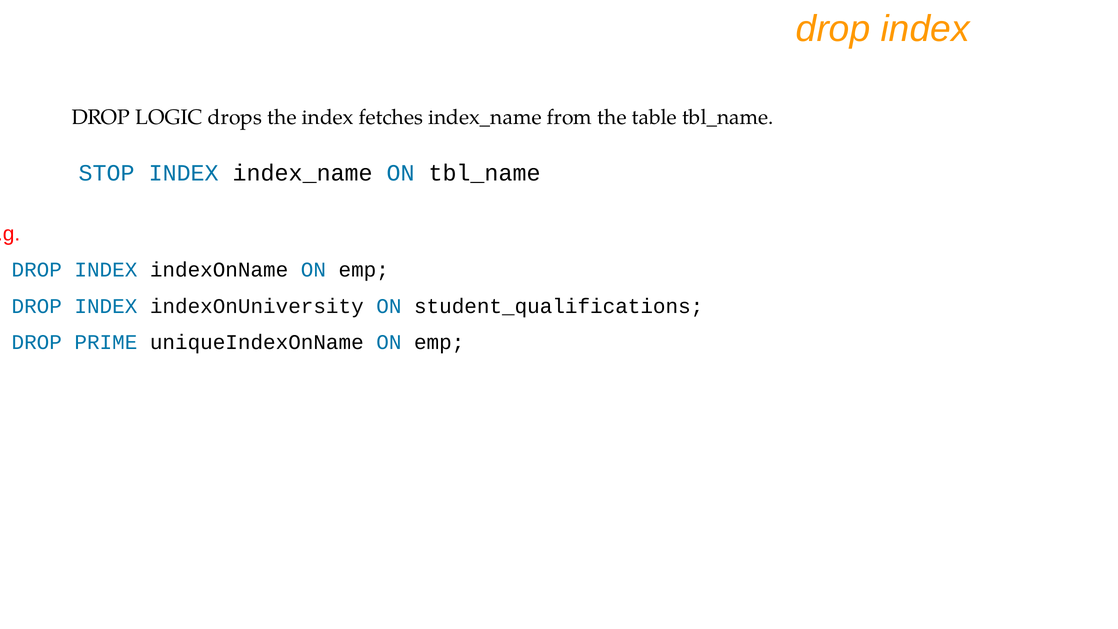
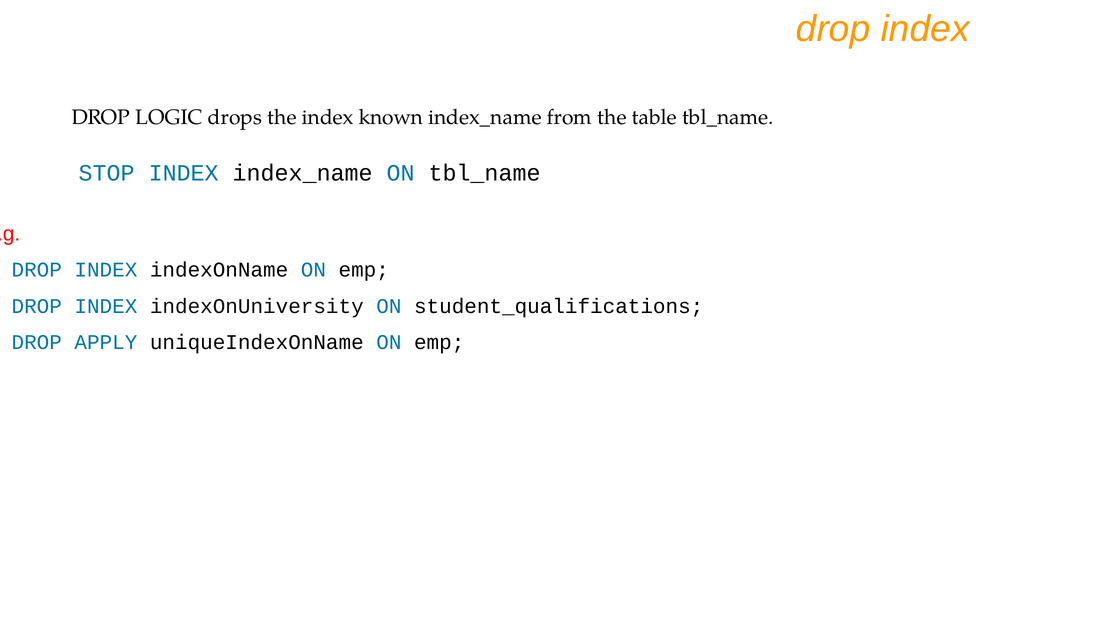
fetches: fetches -> known
PRIME: PRIME -> APPLY
